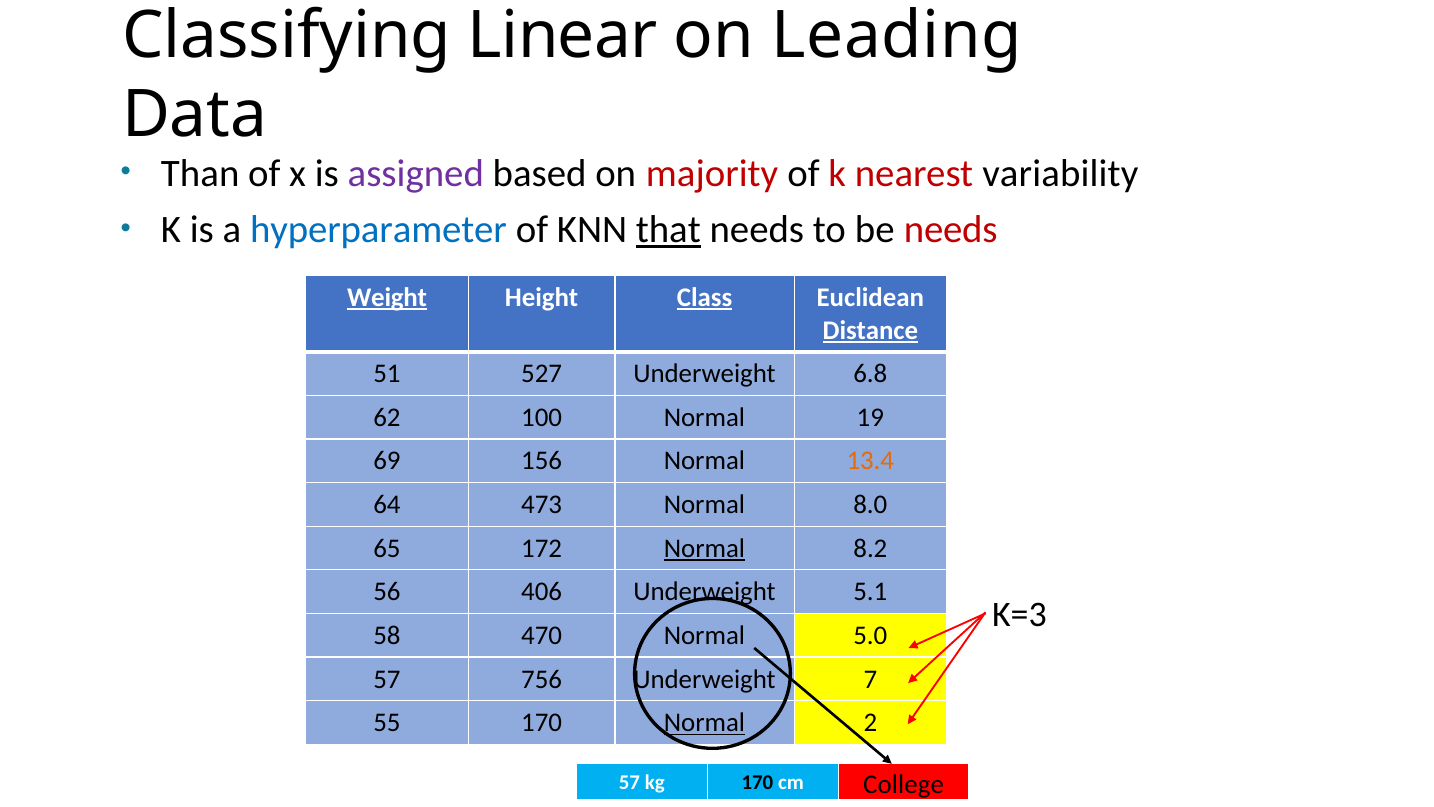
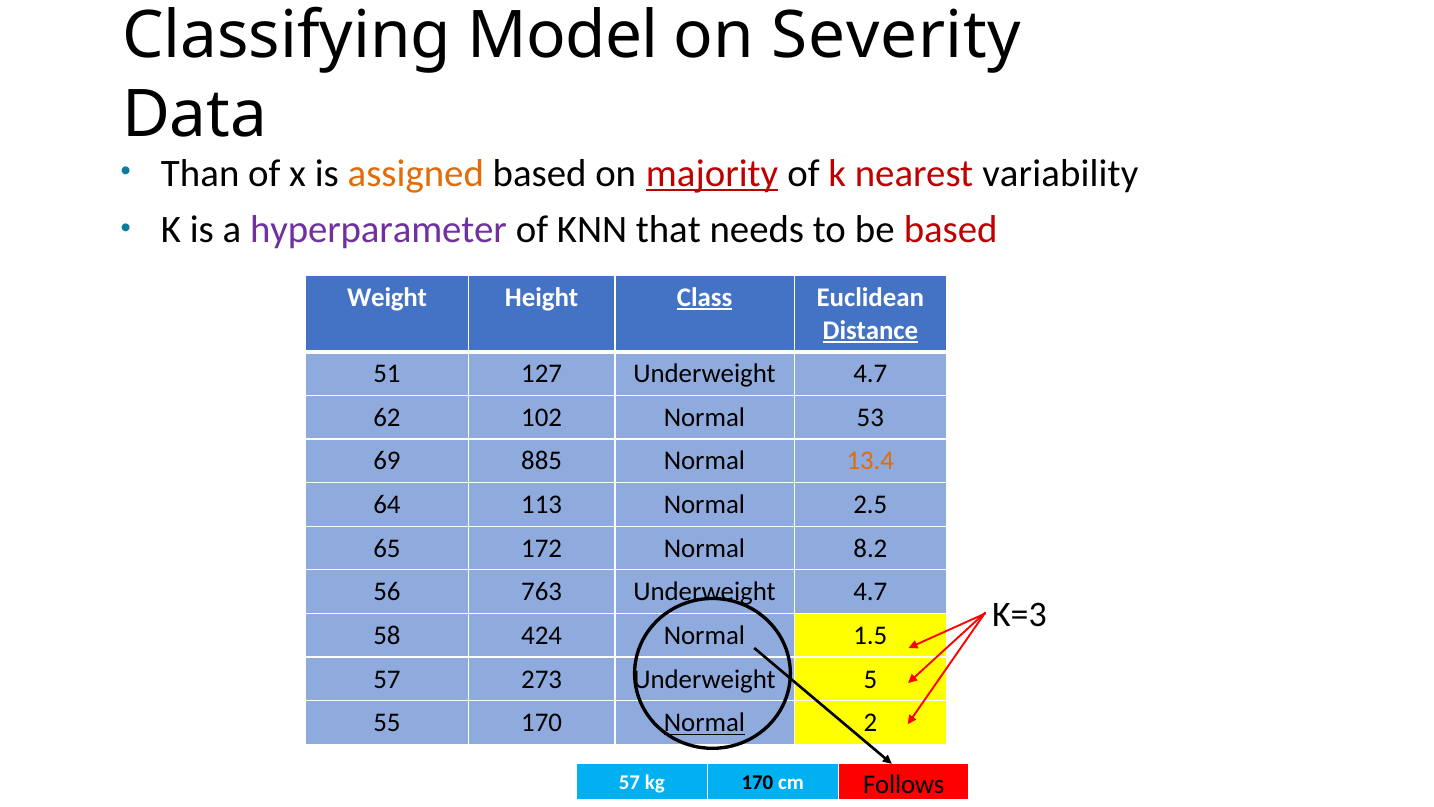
Linear: Linear -> Model
Leading: Leading -> Severity
assigned colour: purple -> orange
majority underline: none -> present
hyperparameter colour: blue -> purple
that underline: present -> none
be needs: needs -> based
Weight underline: present -> none
527: 527 -> 127
6.8 at (870, 374): 6.8 -> 4.7
100: 100 -> 102
19: 19 -> 53
156: 156 -> 885
473: 473 -> 113
8.0: 8.0 -> 2.5
Normal at (704, 548) underline: present -> none
406: 406 -> 763
5.1 at (870, 592): 5.1 -> 4.7
470: 470 -> 424
5.0: 5.0 -> 1.5
756: 756 -> 273
7: 7 -> 5
College: College -> Follows
